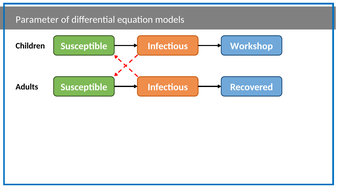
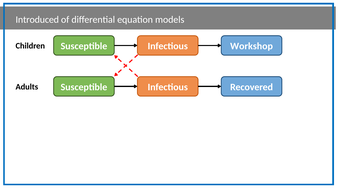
Parameter: Parameter -> Introduced
